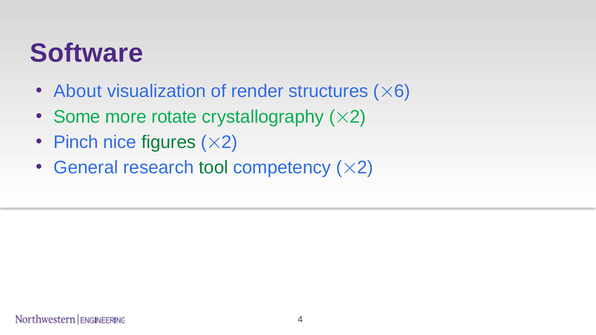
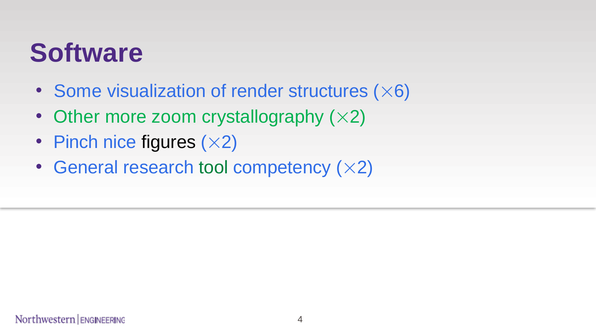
About: About -> Some
Some: Some -> Other
rotate: rotate -> zoom
figures colour: green -> black
